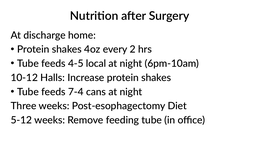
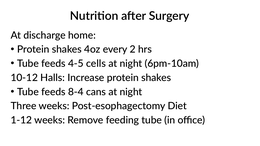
local: local -> cells
7-4: 7-4 -> 8-4
5-12: 5-12 -> 1-12
